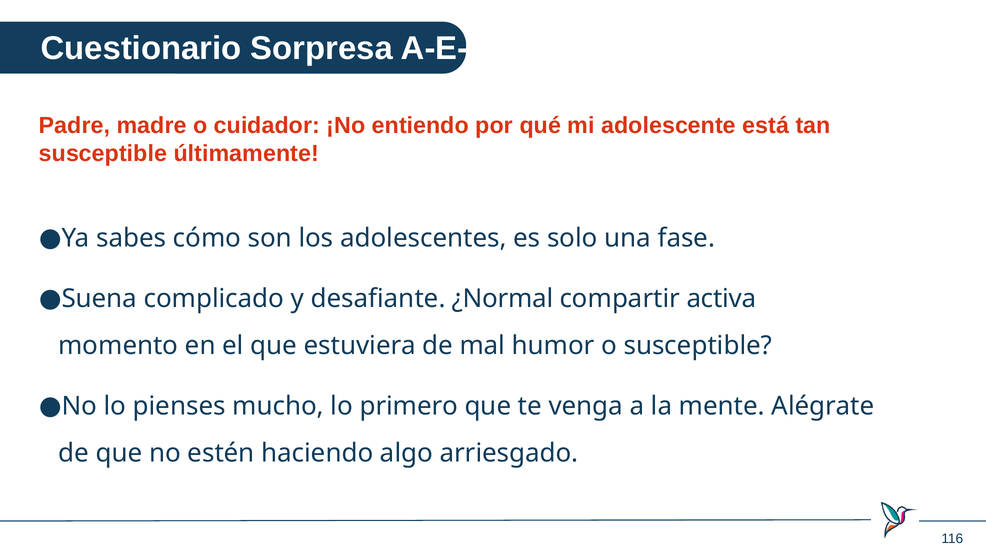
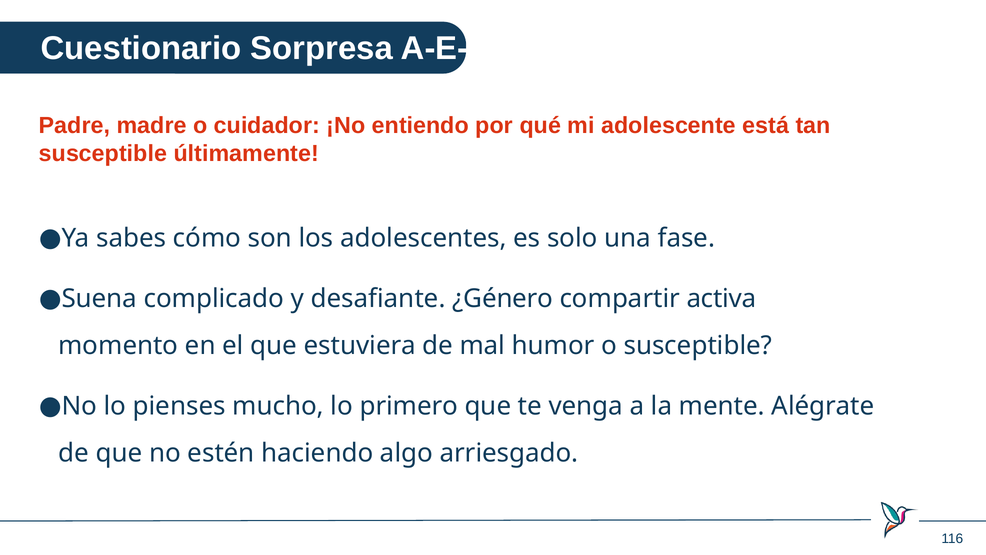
¿Normal: ¿Normal -> ¿Género
